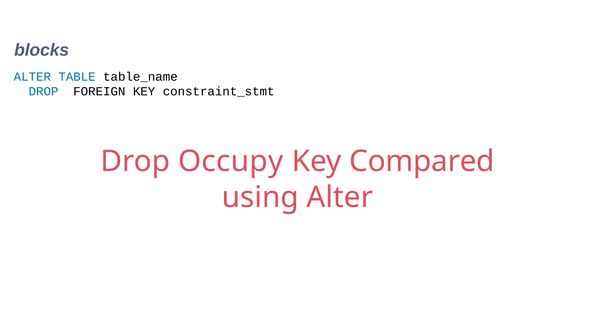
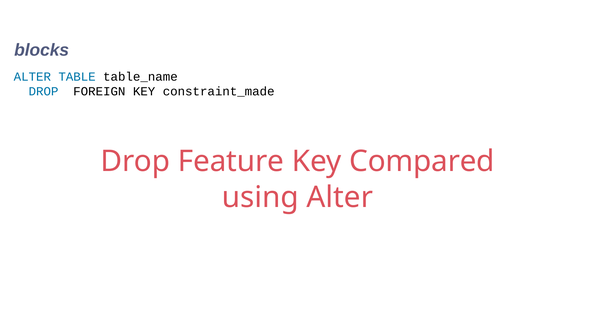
constraint_stmt: constraint_stmt -> constraint_made
Occupy: Occupy -> Feature
